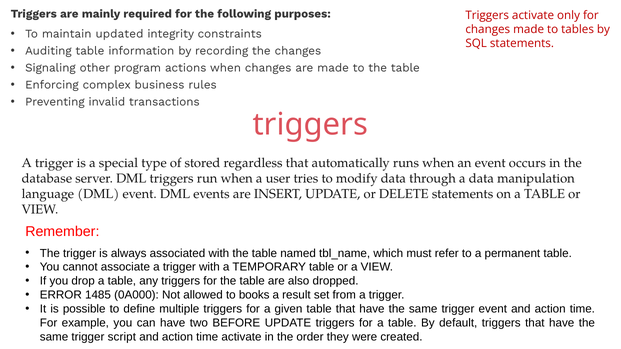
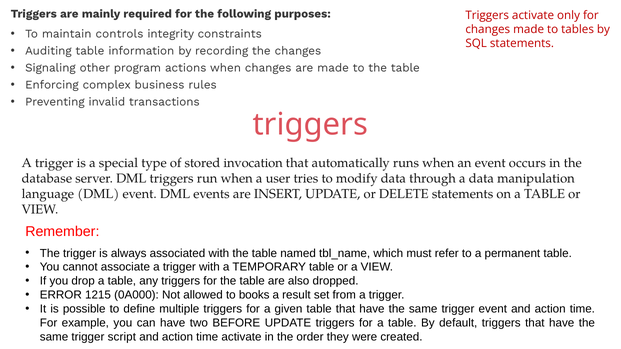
updated: updated -> controls
regardless: regardless -> invocation
1485: 1485 -> 1215
